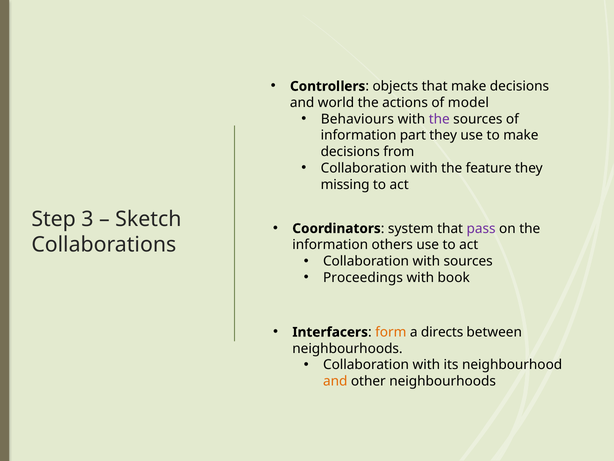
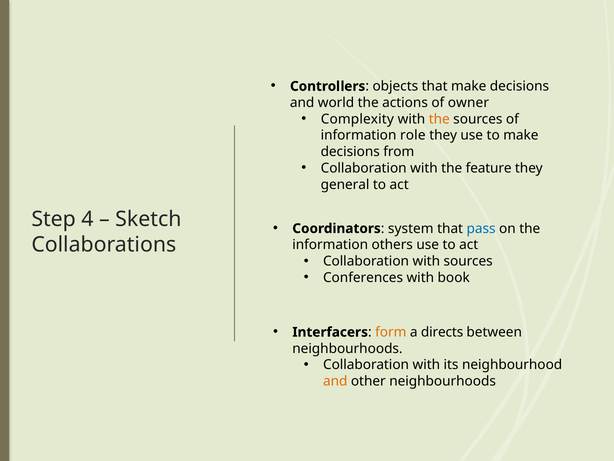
model: model -> owner
Behaviours: Behaviours -> Complexity
the at (439, 119) colour: purple -> orange
part: part -> role
missing: missing -> general
3: 3 -> 4
pass colour: purple -> blue
Proceedings: Proceedings -> Conferences
